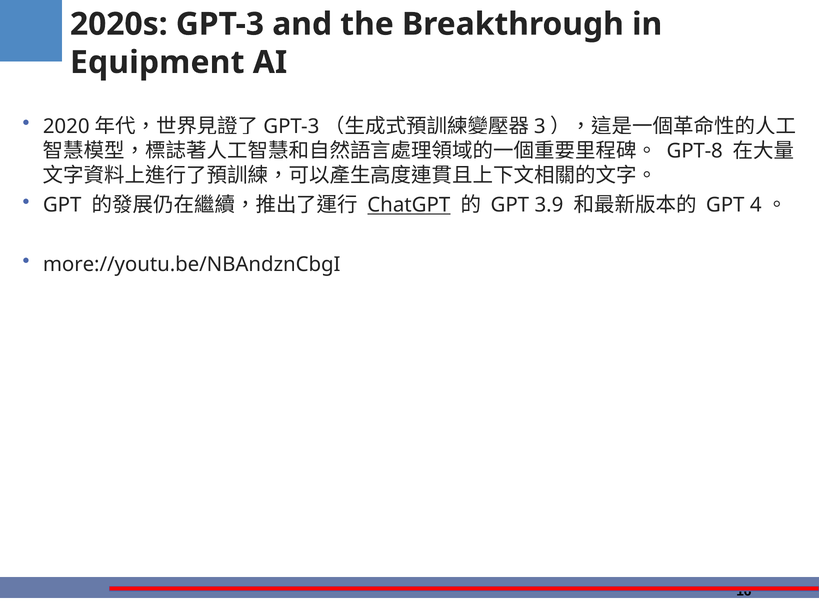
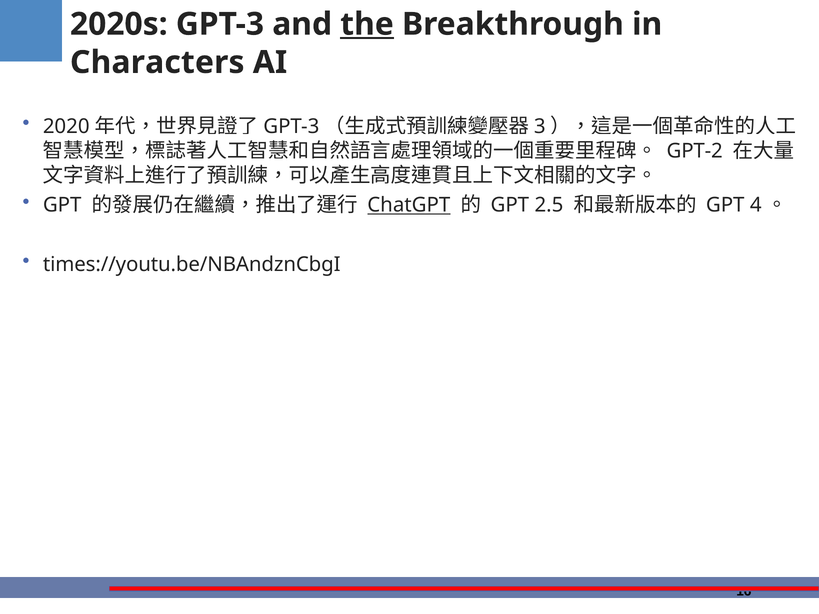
the underline: none -> present
Equipment: Equipment -> Characters
GPT-8: GPT-8 -> GPT-2
3.9: 3.9 -> 2.5
more://youtu.be/NBAndznCbgI: more://youtu.be/NBAndznCbgI -> times://youtu.be/NBAndznCbgI
